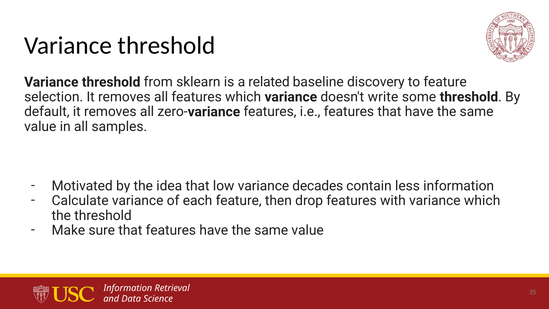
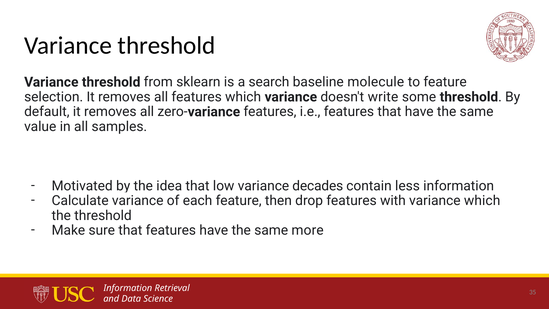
related: related -> search
discovery: discovery -> molecule
value at (308, 230): value -> more
